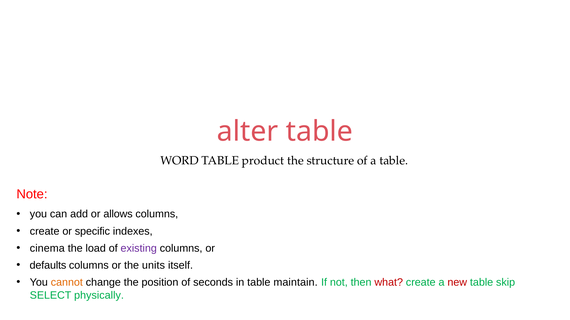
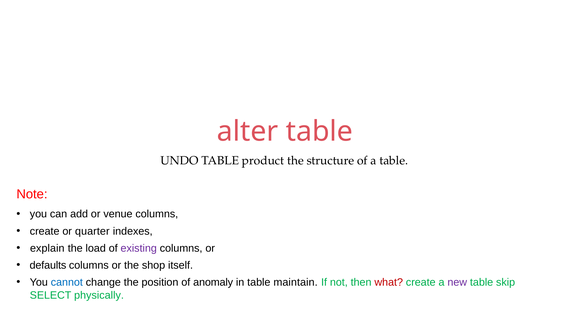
WORD: WORD -> UNDO
allows: allows -> venue
specific: specific -> quarter
cinema: cinema -> explain
units: units -> shop
cannot colour: orange -> blue
seconds: seconds -> anomaly
new colour: red -> purple
